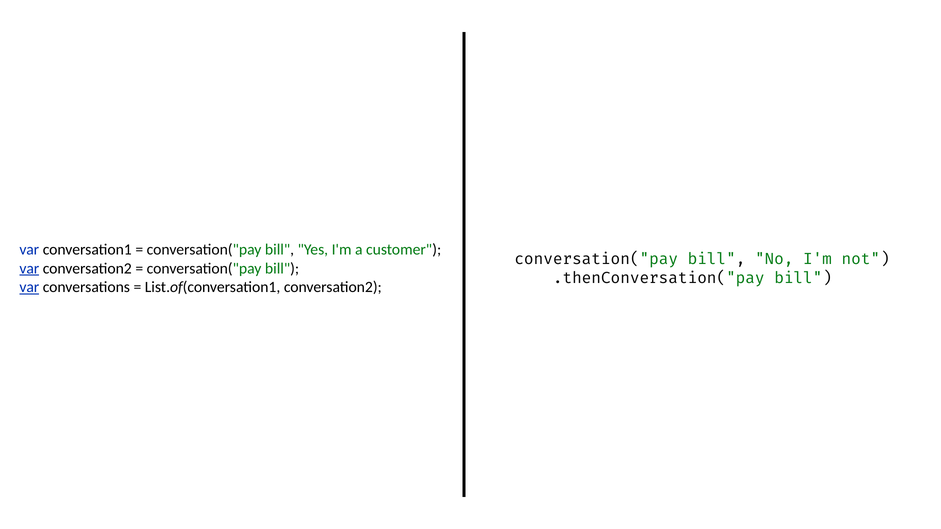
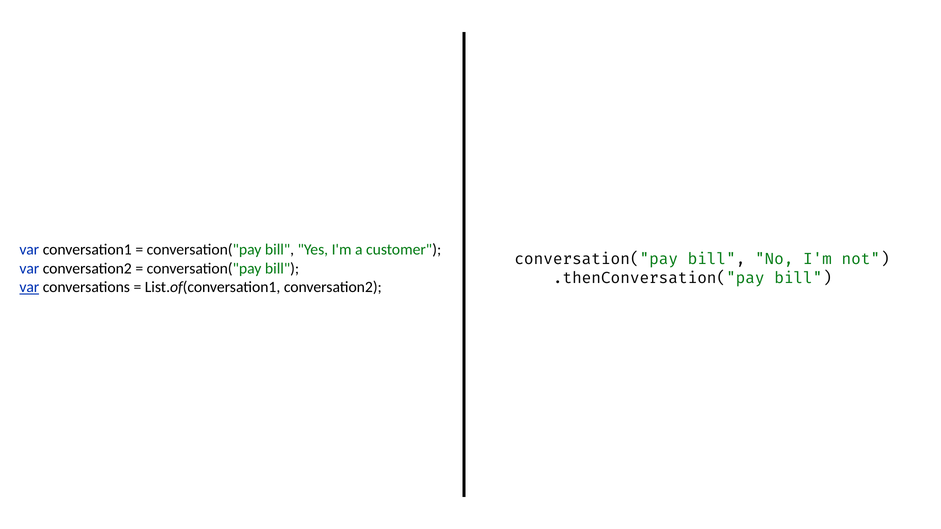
var at (29, 269) underline: present -> none
